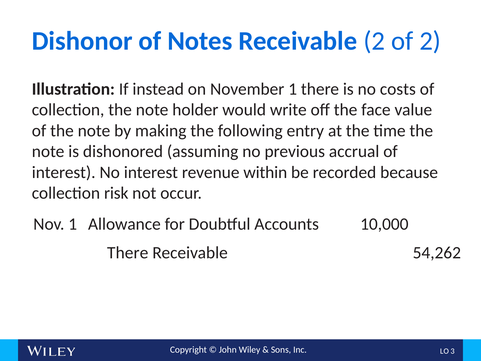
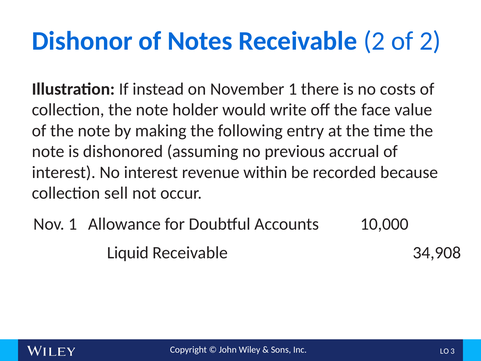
risk: risk -> sell
There at (128, 253): There -> Liquid
54,262: 54,262 -> 34,908
